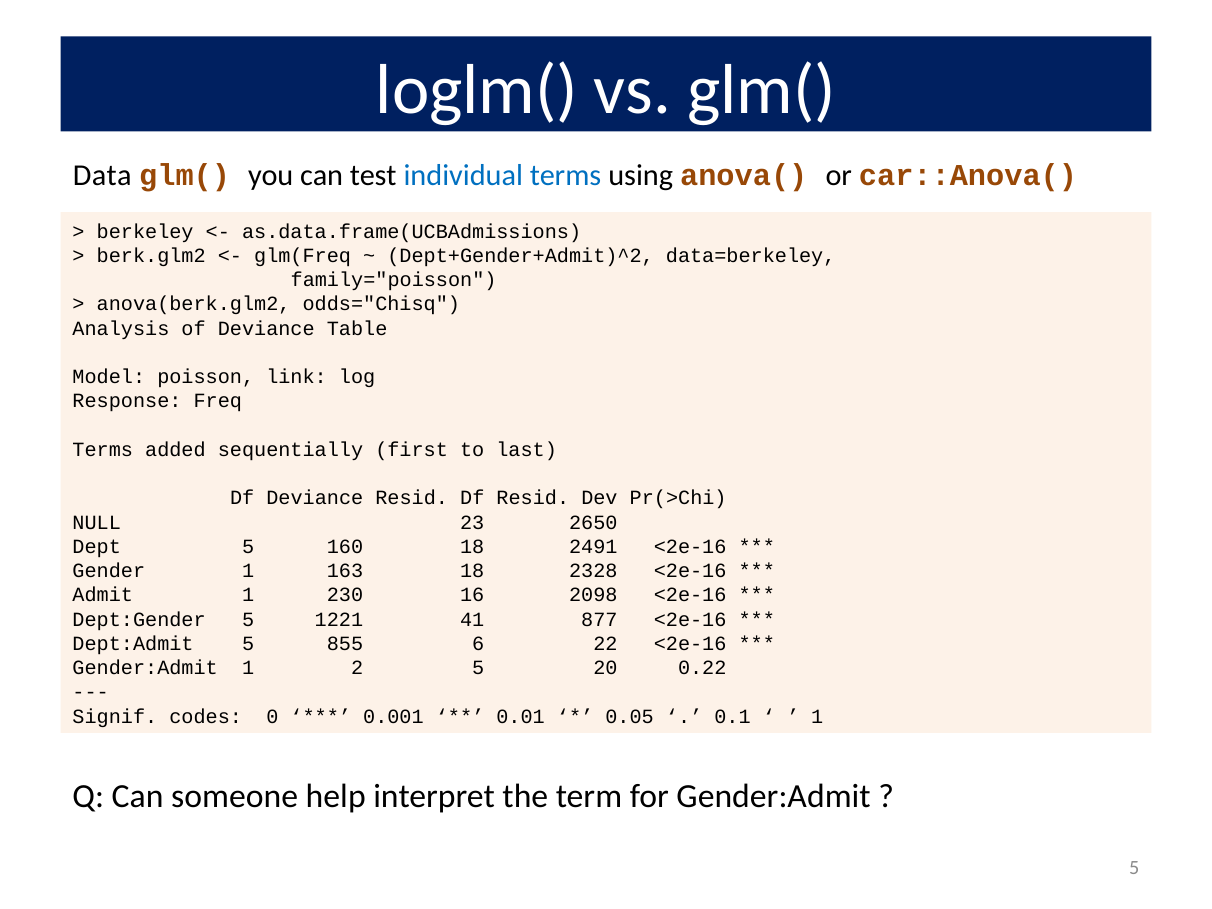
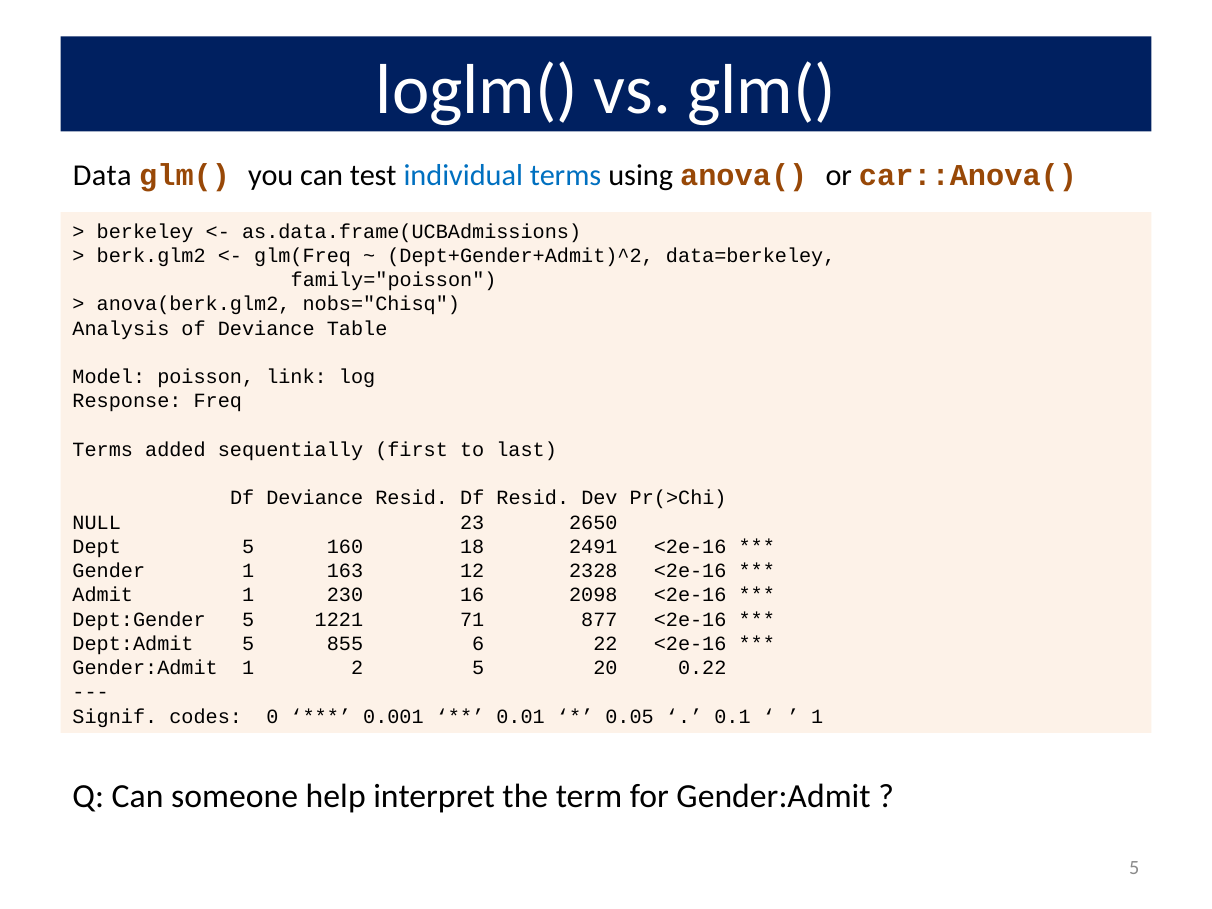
odds="Chisq: odds="Chisq -> nobs="Chisq
163 18: 18 -> 12
41: 41 -> 71
